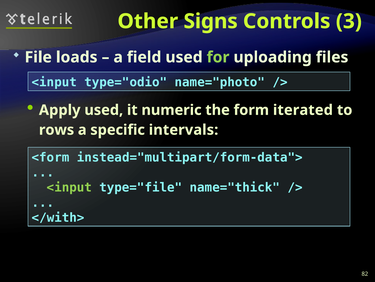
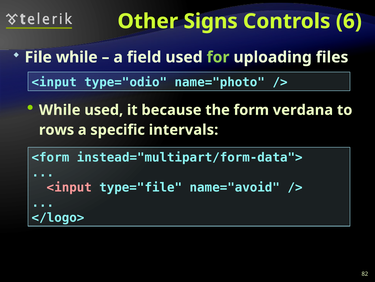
3: 3 -> 6
File loads: loads -> while
Apply at (60, 110): Apply -> While
numeric: numeric -> because
iterated: iterated -> verdana
<input at (69, 187) colour: light green -> pink
name="thick: name="thick -> name="avoid
</with>: </with> -> </logo>
